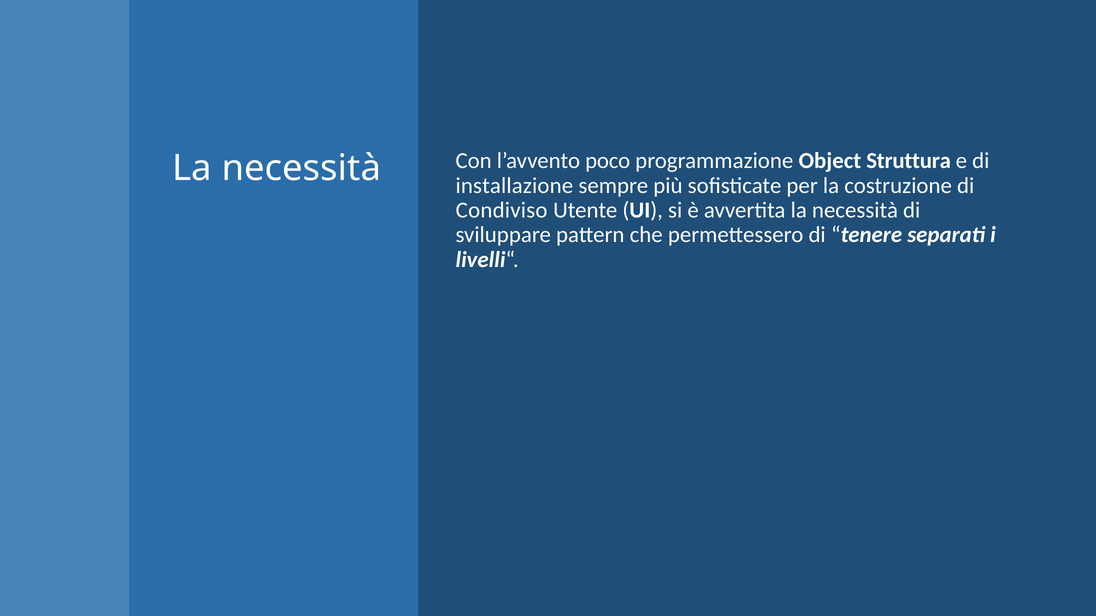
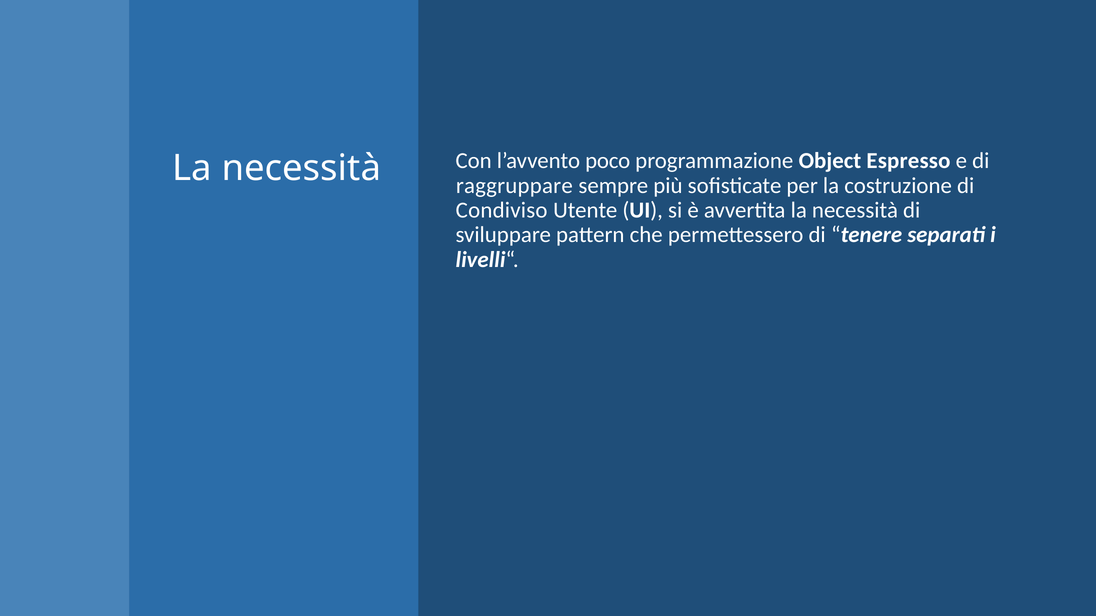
Struttura: Struttura -> Espresso
installazione: installazione -> raggruppare
